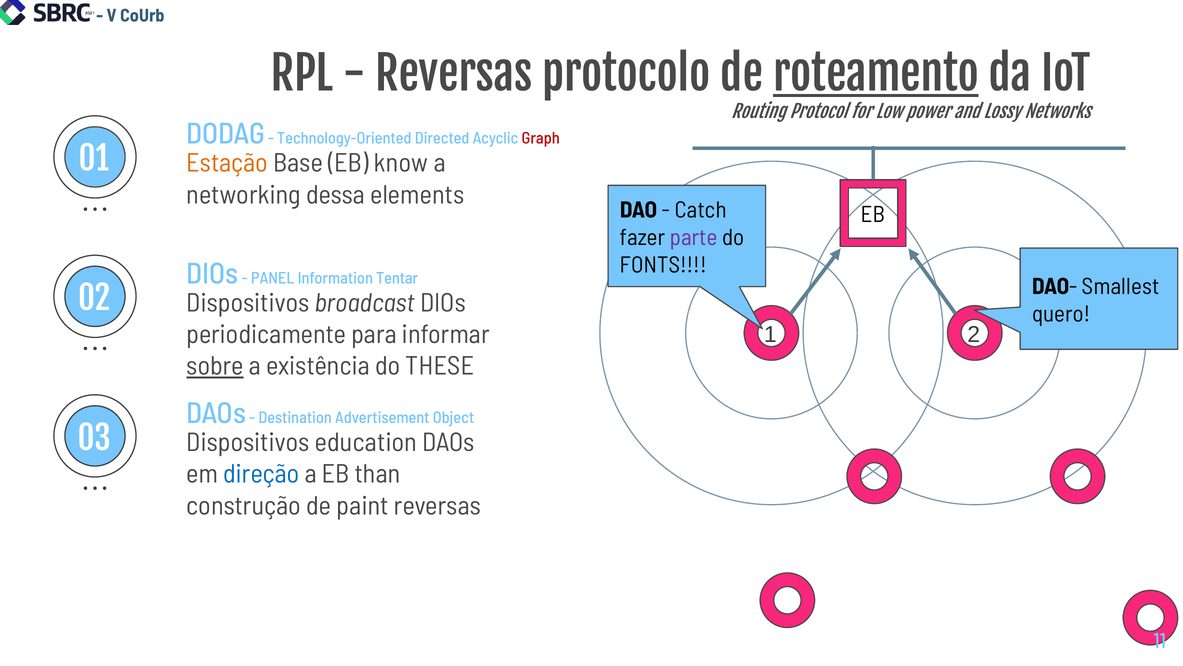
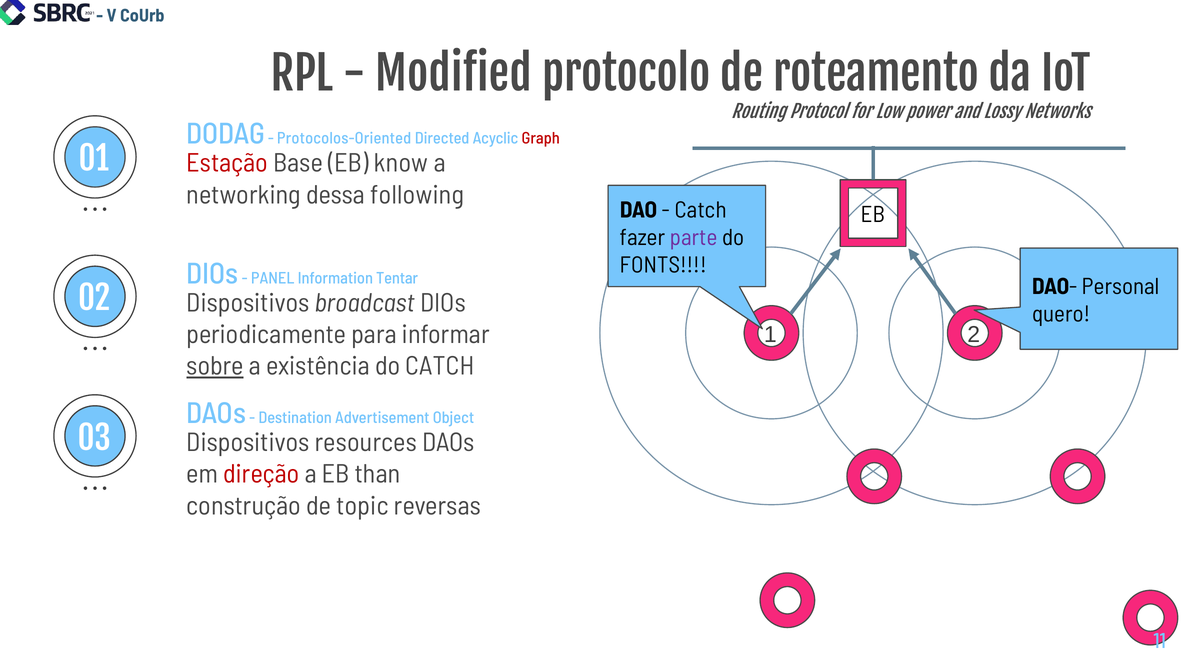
Reversas at (454, 76): Reversas -> Modified
roteamento underline: present -> none
Technology-Oriented: Technology-Oriented -> Protocolos-Oriented
Estação colour: orange -> red
elements: elements -> following
Smallest: Smallest -> Personal
do THESE: THESE -> CATCH
education: education -> resources
direção colour: blue -> red
paint: paint -> topic
